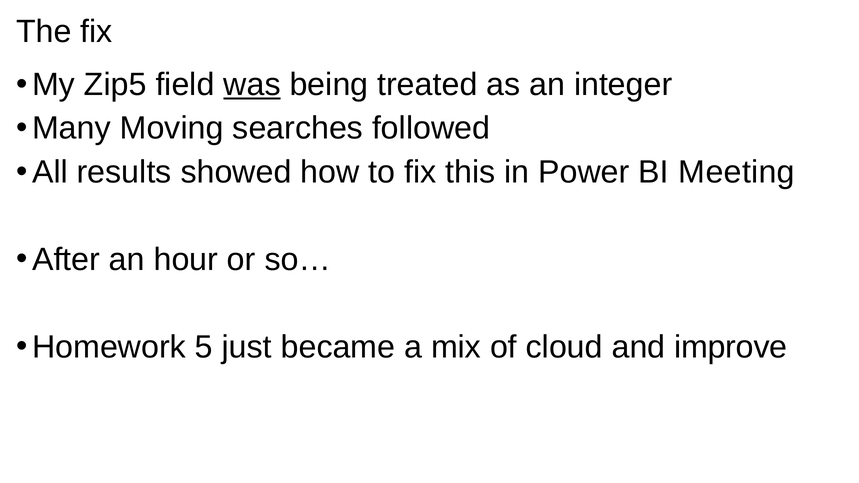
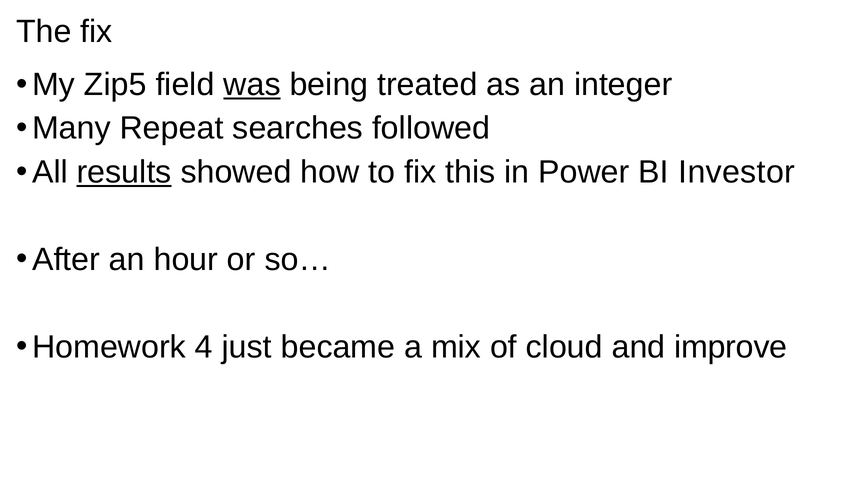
Moving: Moving -> Repeat
results underline: none -> present
Meeting: Meeting -> Investor
5: 5 -> 4
